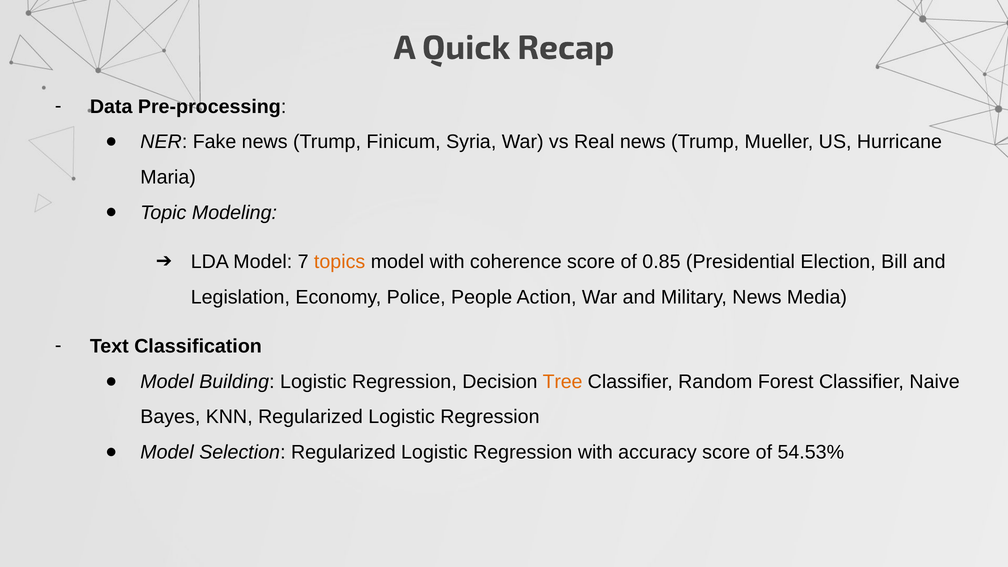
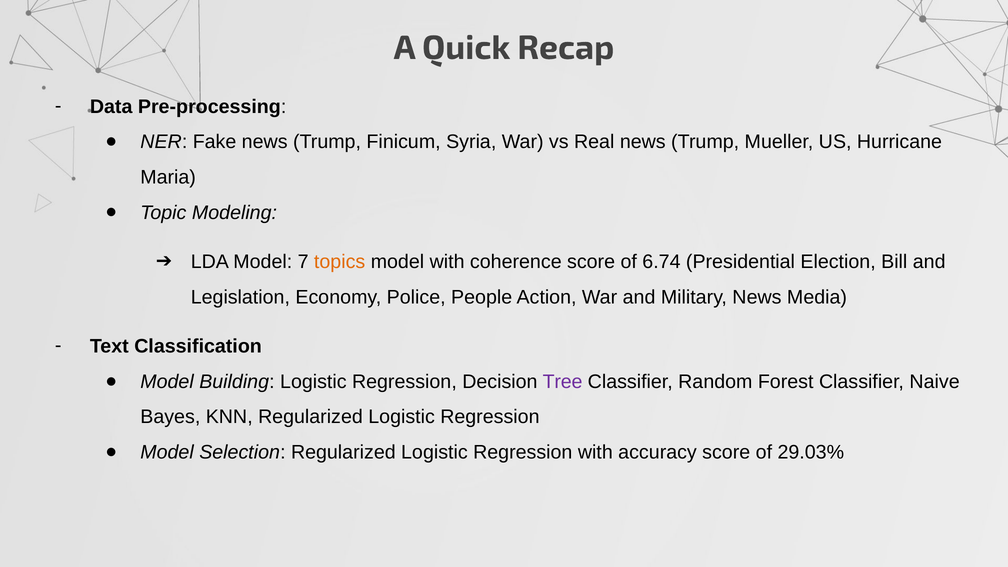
0.85: 0.85 -> 6.74
Tree colour: orange -> purple
54.53%: 54.53% -> 29.03%
